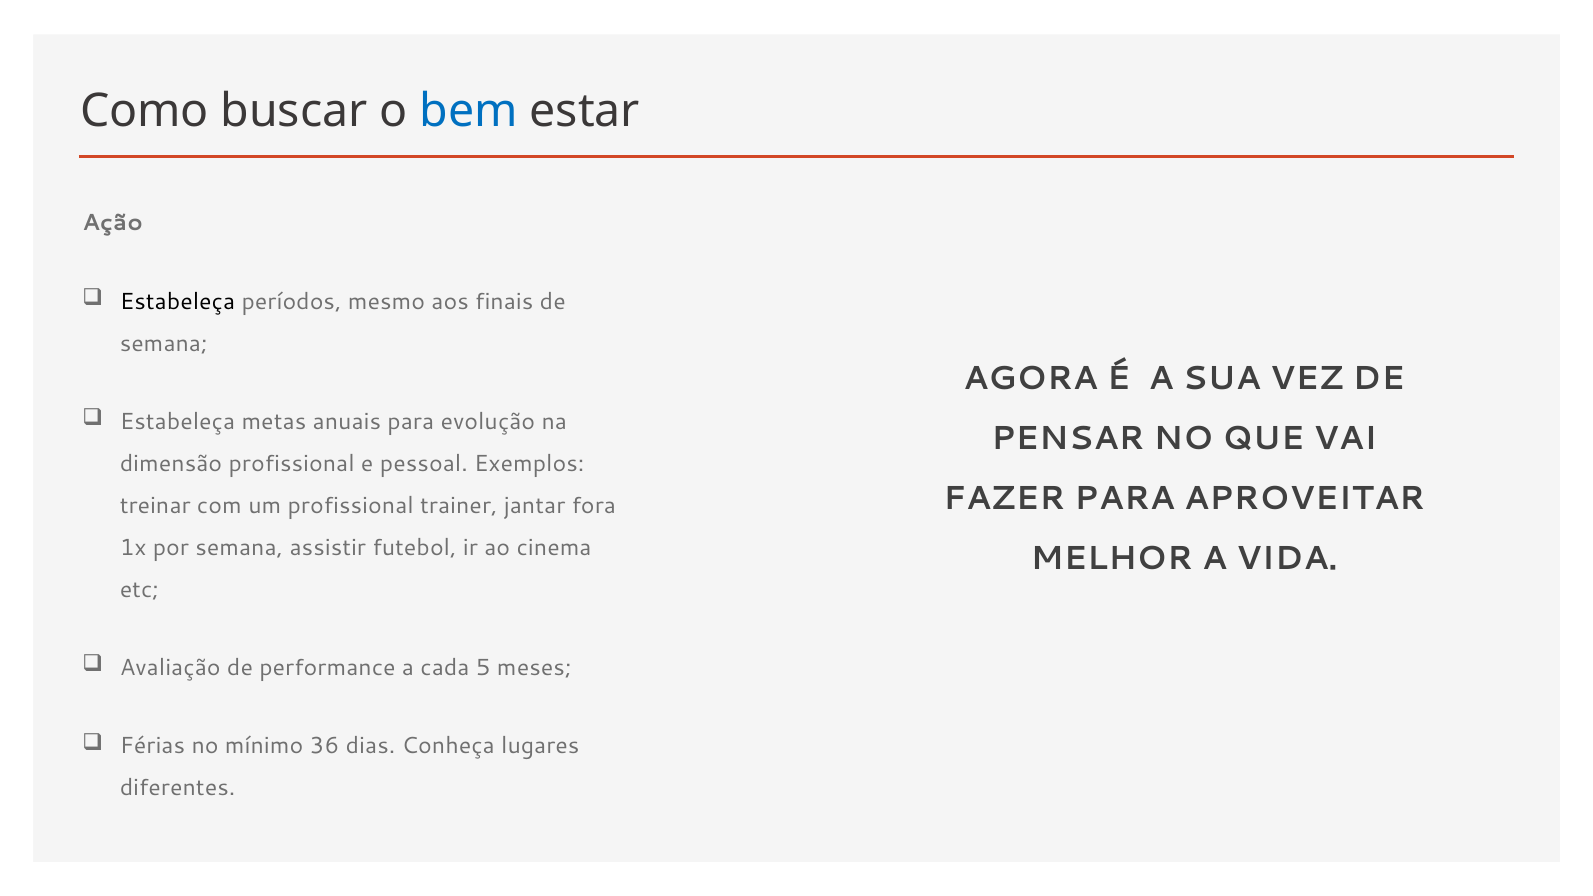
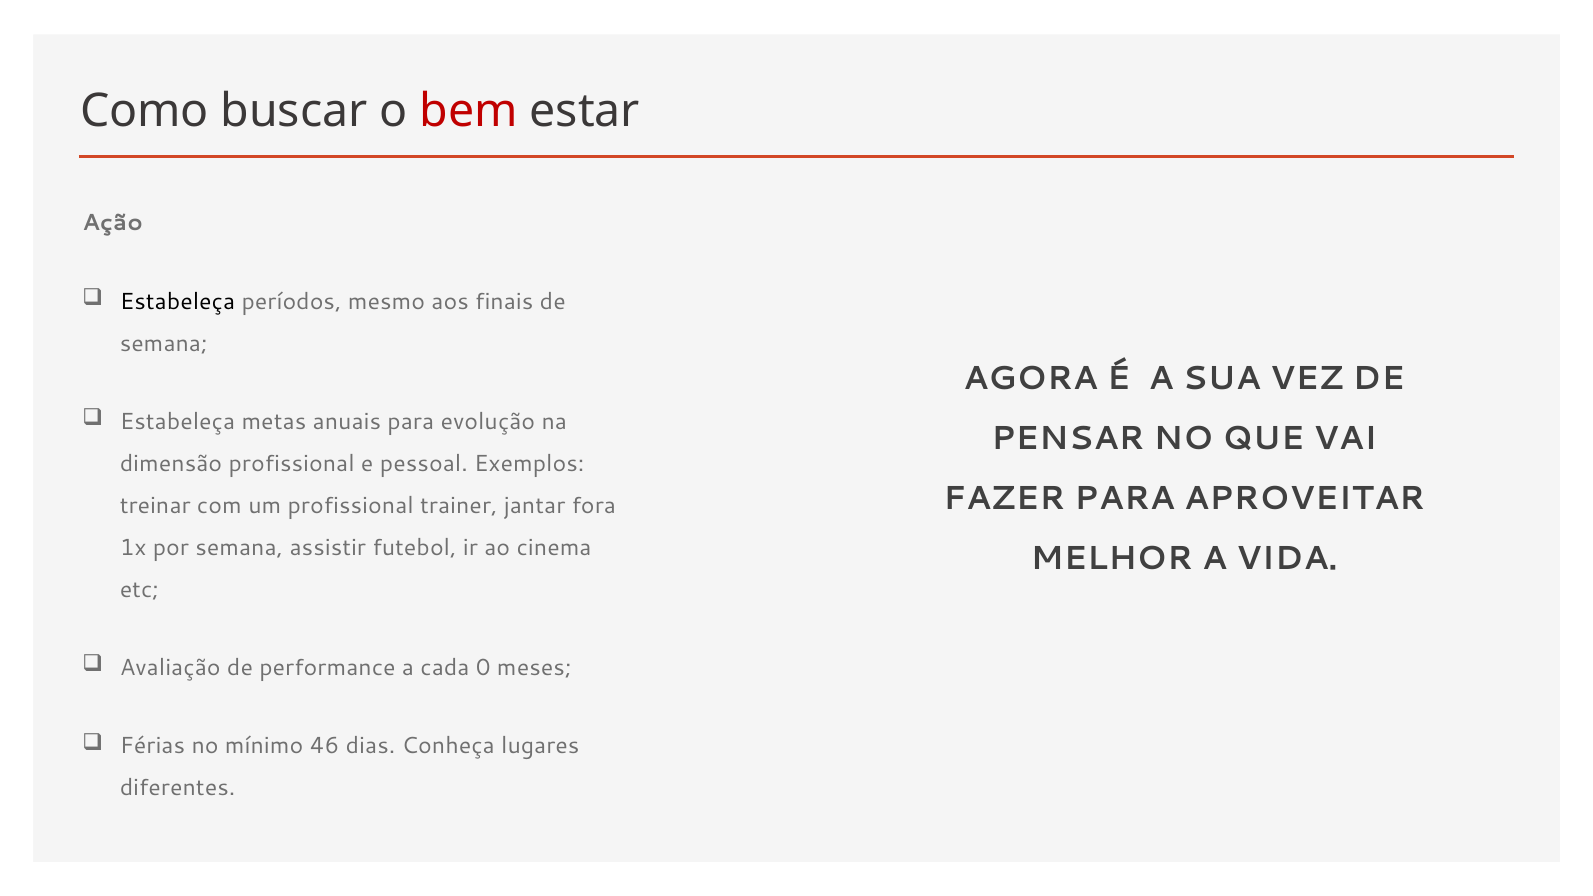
bem colour: blue -> red
5: 5 -> 0
36: 36 -> 46
